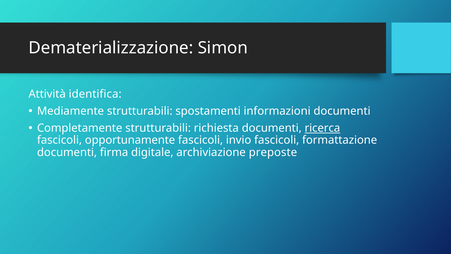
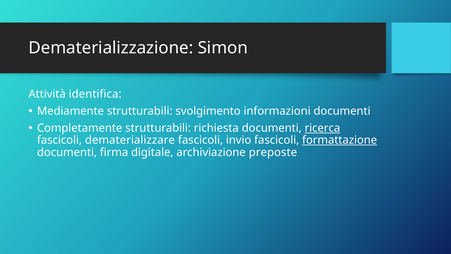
spostamenti: spostamenti -> svolgimento
opportunamente: opportunamente -> dematerializzare
formattazione underline: none -> present
